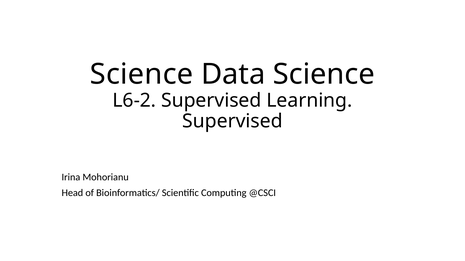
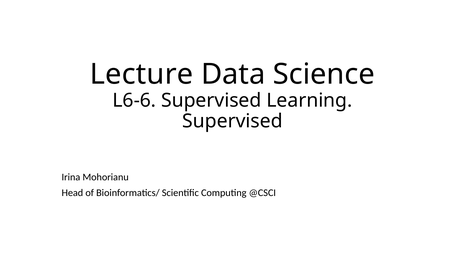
Science at (142, 74): Science -> Lecture
L6-2: L6-2 -> L6-6
